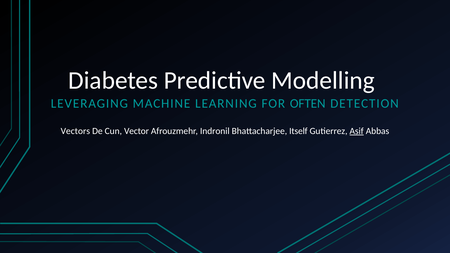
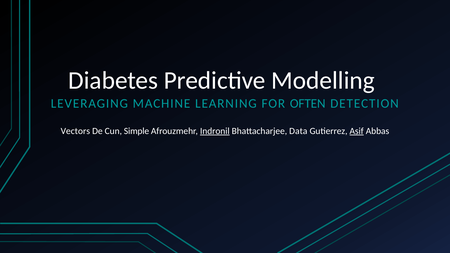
Vector: Vector -> Simple
Indronil underline: none -> present
Itself: Itself -> Data
